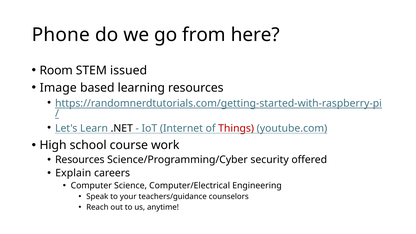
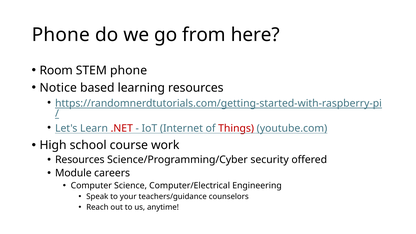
STEM issued: issued -> phone
Image: Image -> Notice
.NET colour: black -> red
Explain: Explain -> Module
